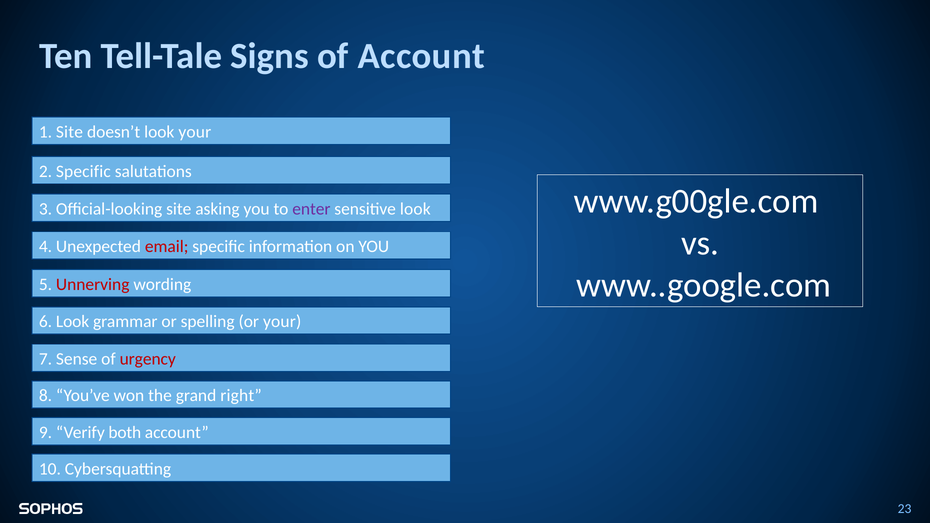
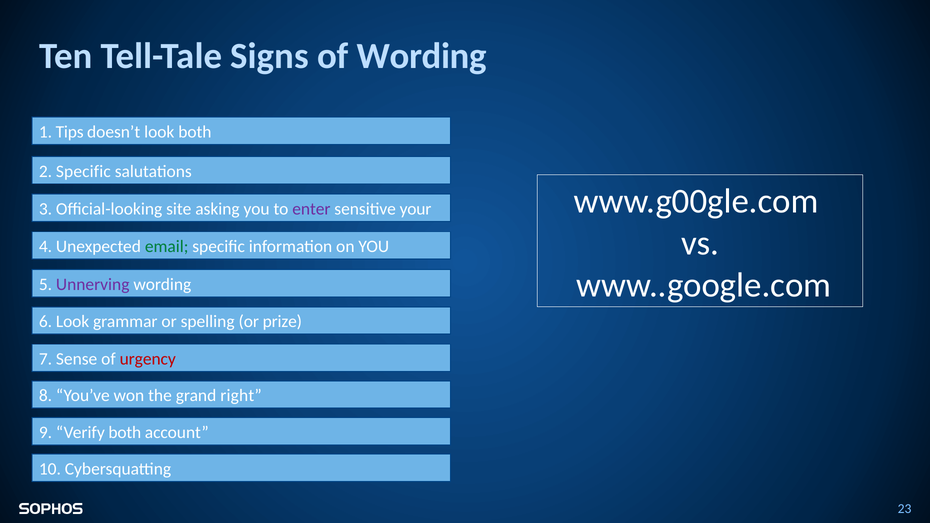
of Account: Account -> Wording
1 Site: Site -> Tips
look your: your -> both
sensitive look: look -> your
email colour: red -> green
Unnerving colour: red -> purple
or your: your -> prize
